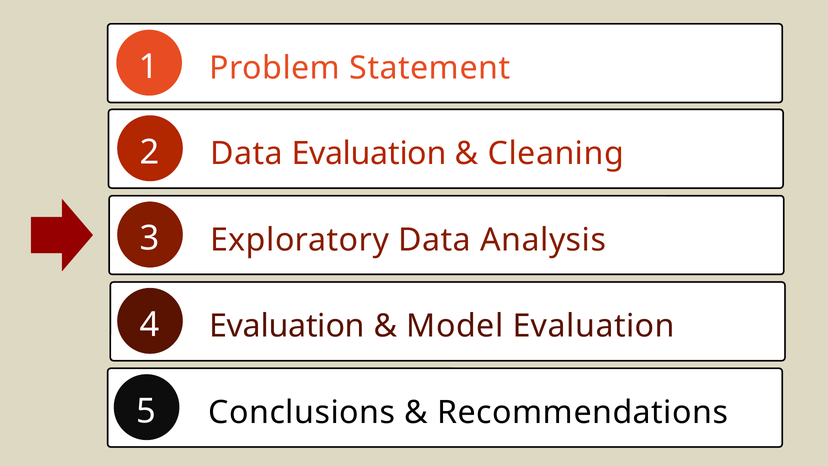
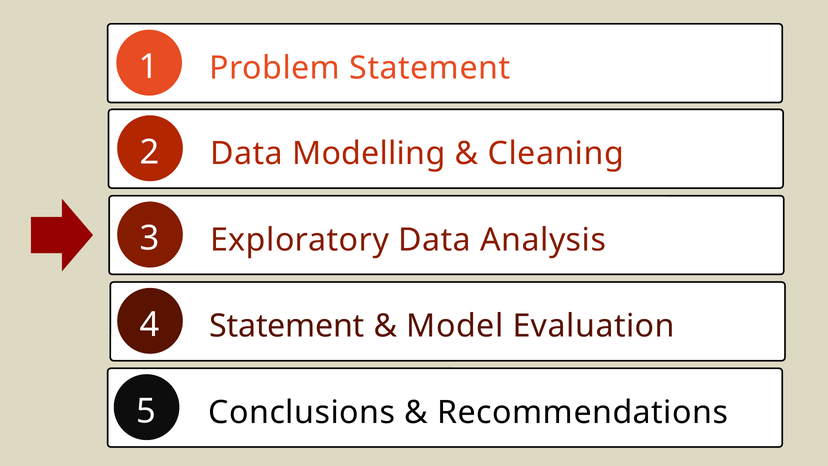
Data Evaluation: Evaluation -> Modelling
Evaluation at (287, 326): Evaluation -> Statement
